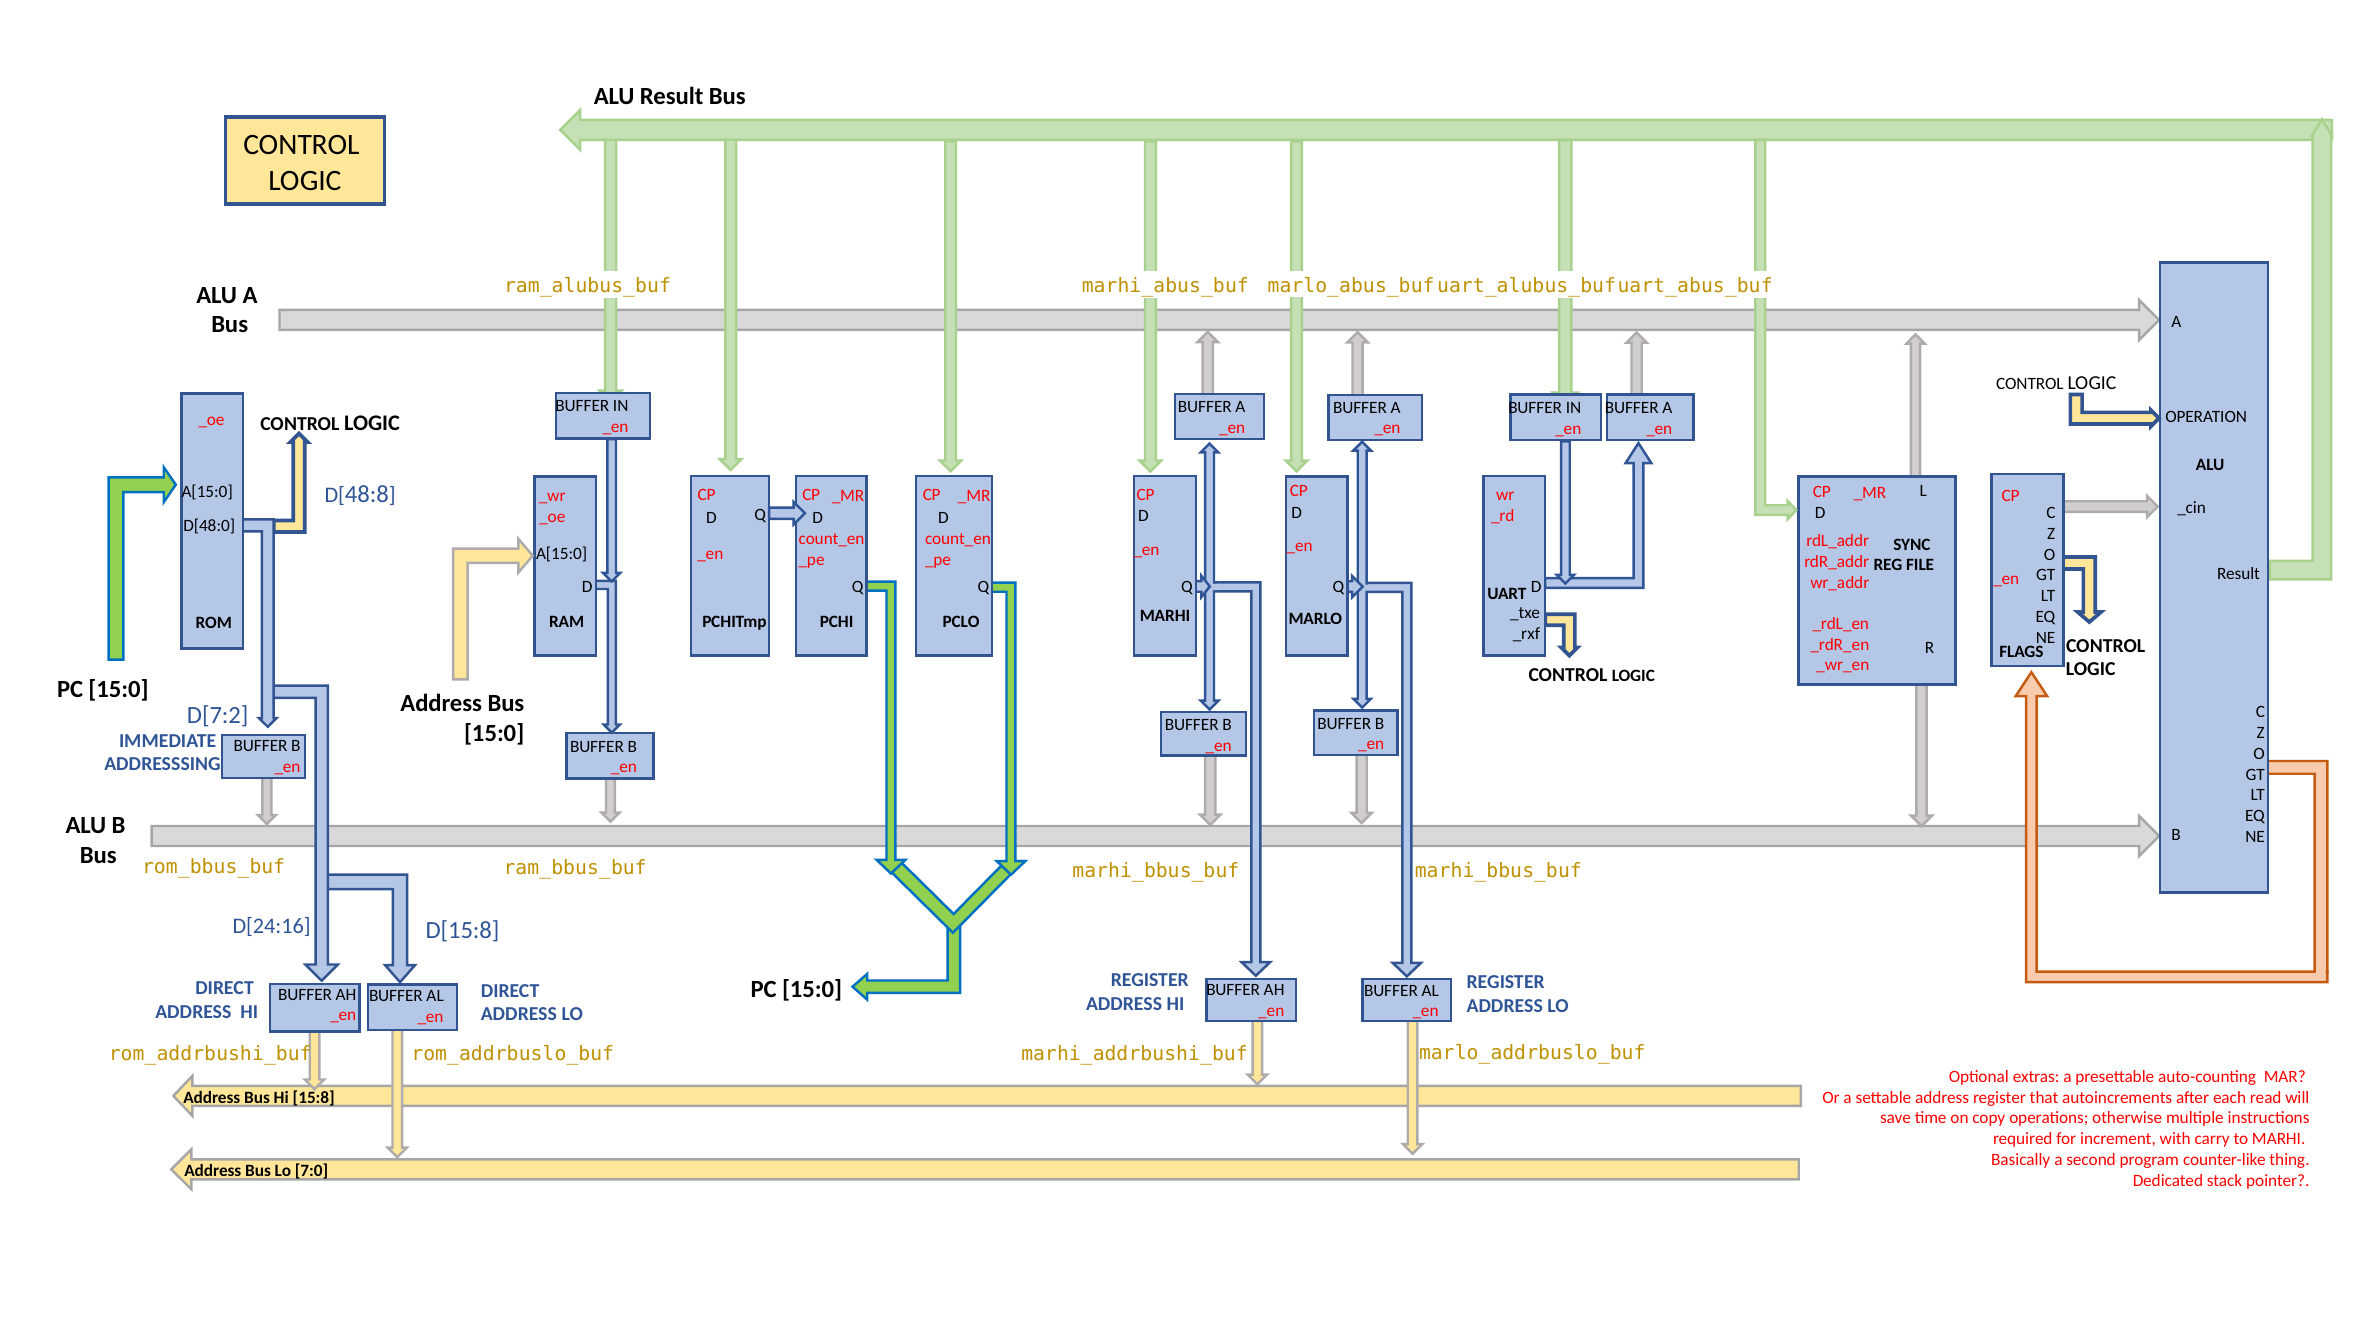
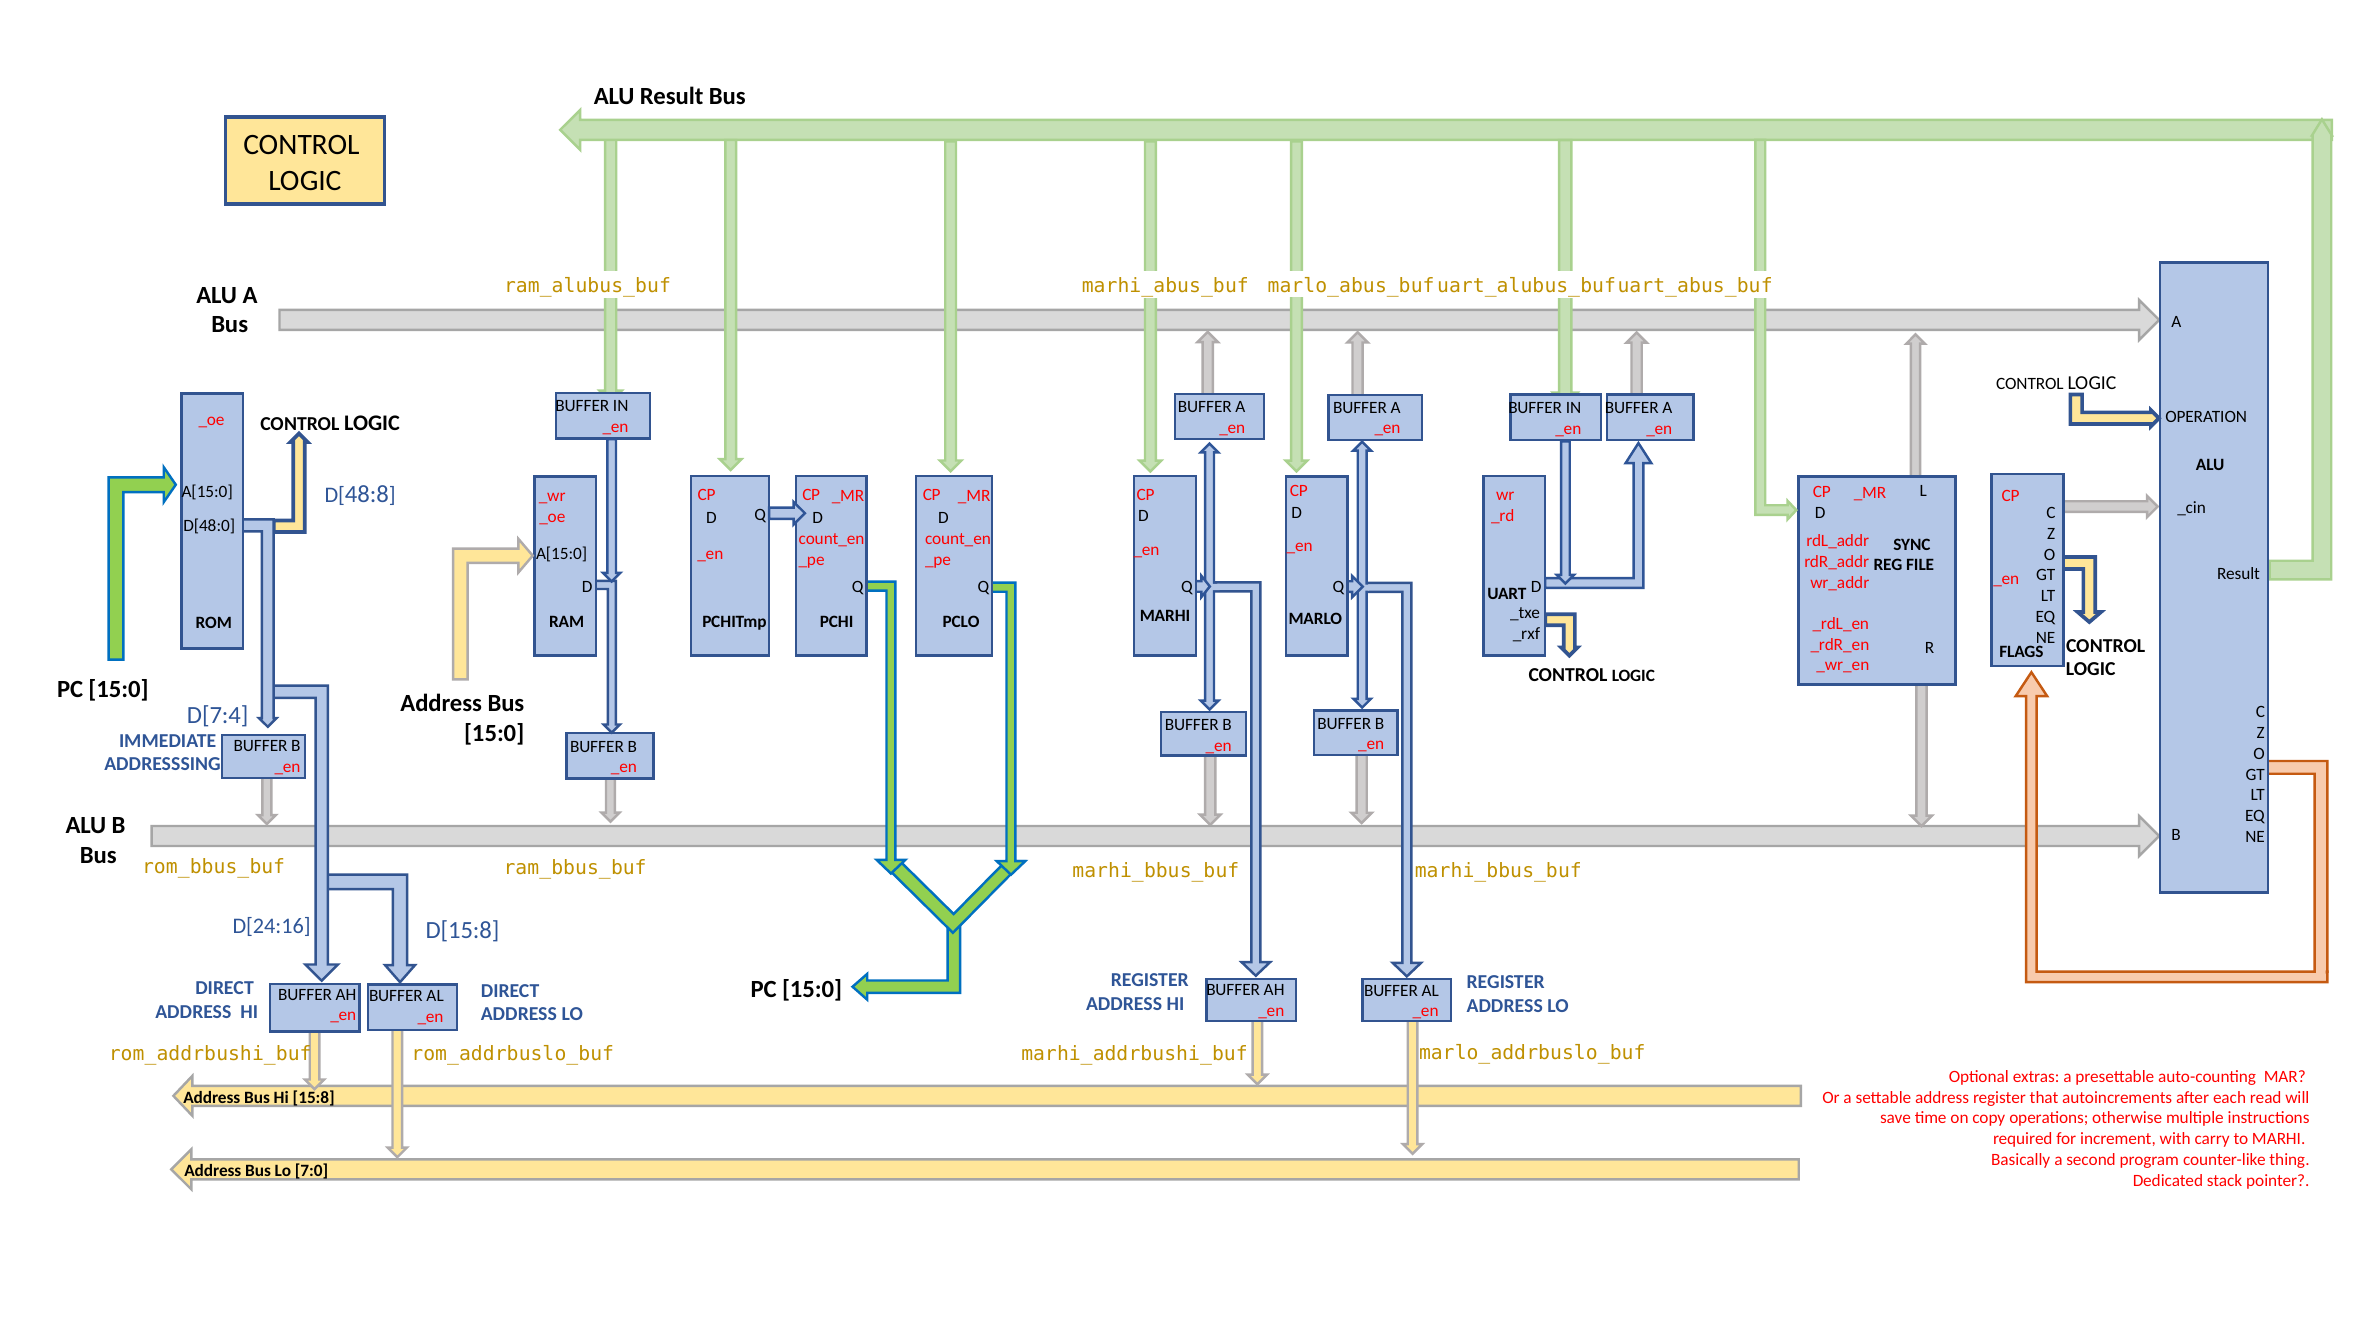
D[7:2: D[7:2 -> D[7:4
